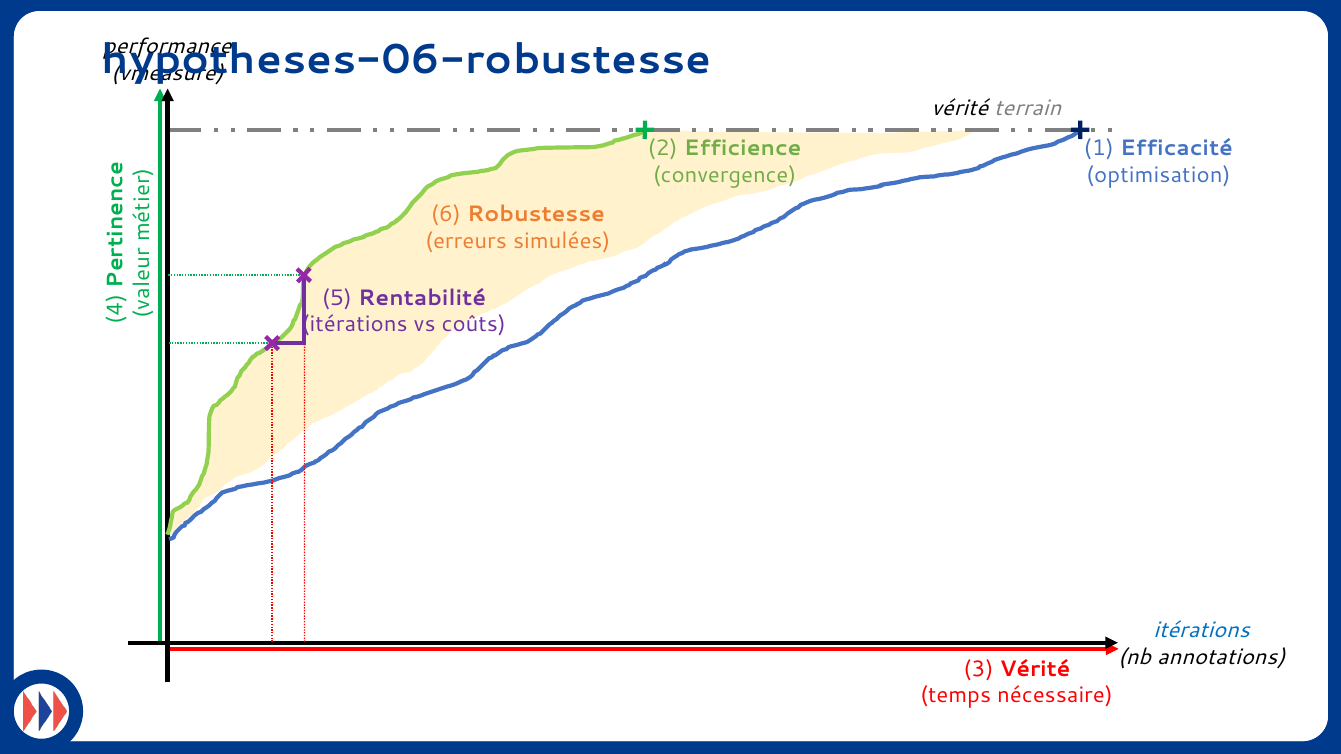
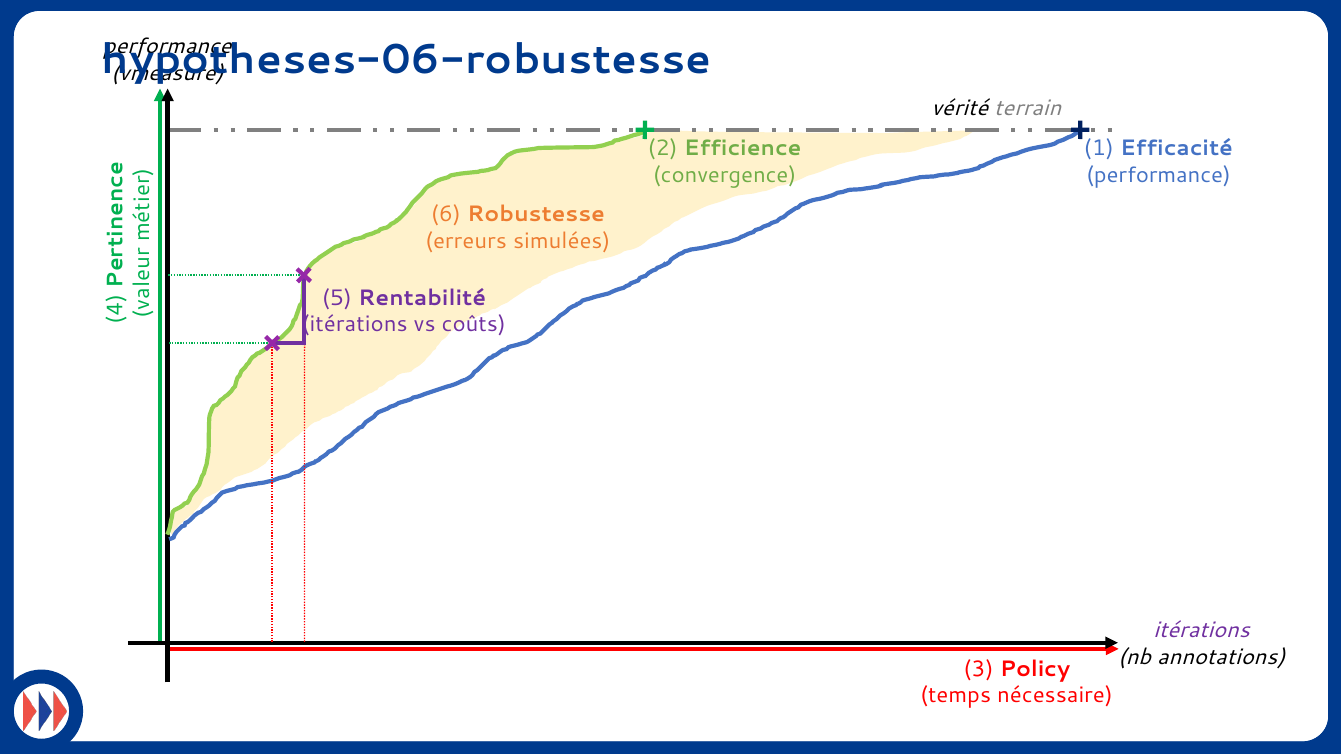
optimisation at (1158, 175): optimisation -> performance
itérations at (1202, 631) colour: blue -> purple
3 Vérité: Vérité -> Policy
